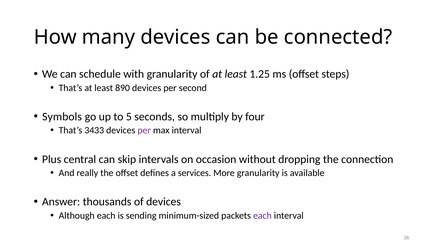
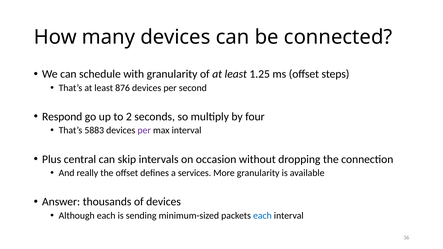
890: 890 -> 876
Symbols: Symbols -> Respond
5: 5 -> 2
3433: 3433 -> 5883
each at (262, 216) colour: purple -> blue
